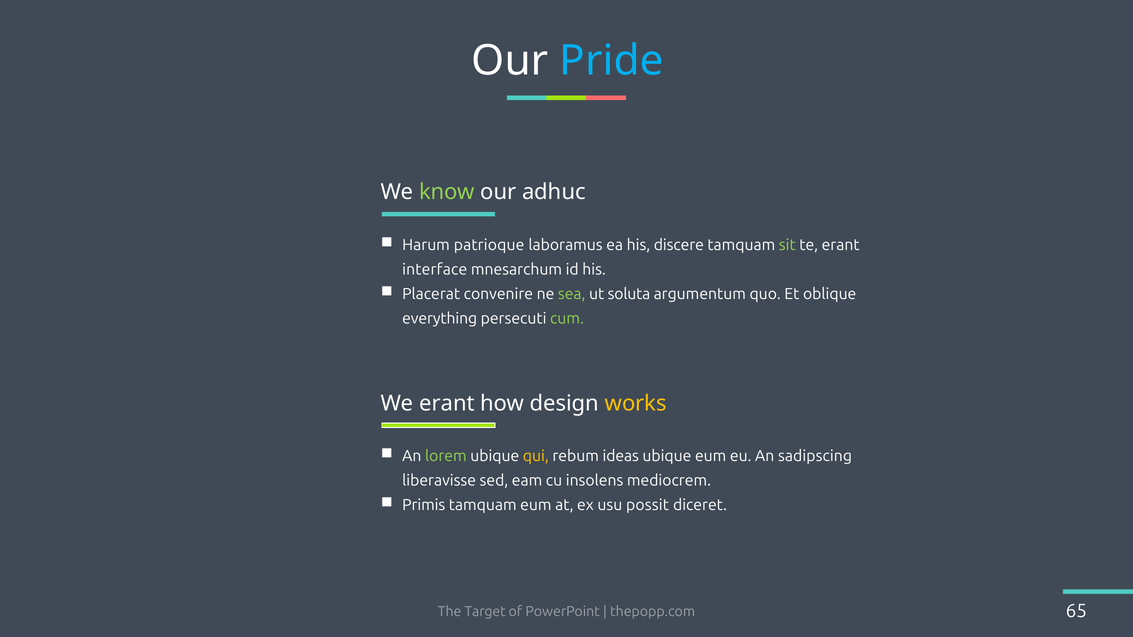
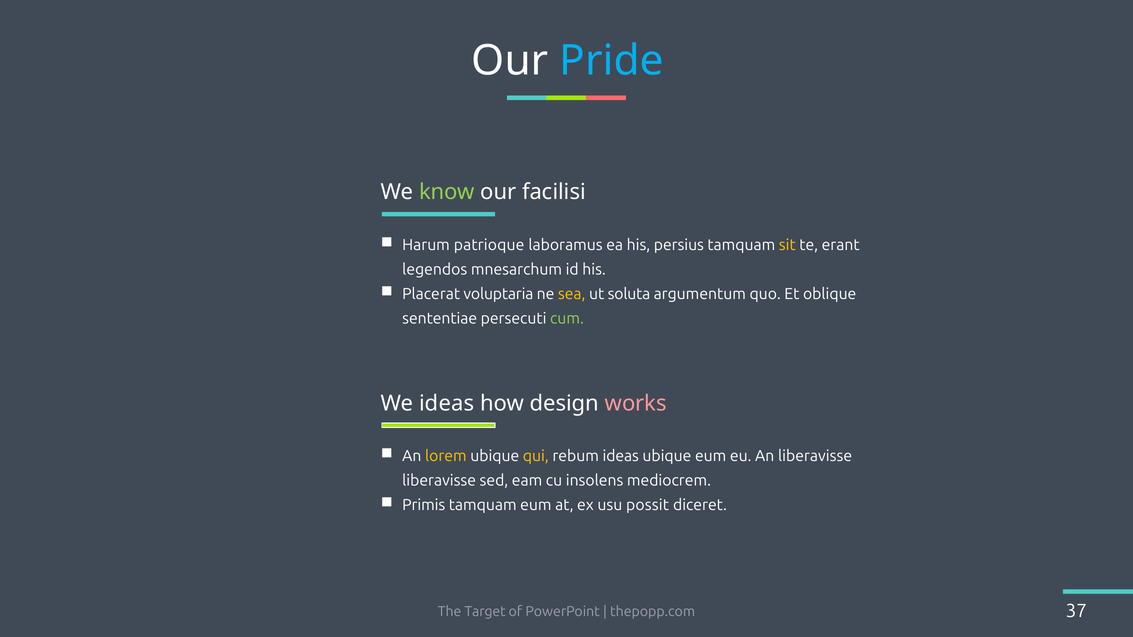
adhuc: adhuc -> facilisi
discere: discere -> persius
sit colour: light green -> yellow
interface: interface -> legendos
convenire: convenire -> voluptaria
sea colour: light green -> yellow
everything: everything -> sententiae
We erant: erant -> ideas
works colour: yellow -> pink
lorem colour: light green -> yellow
An sadipscing: sadipscing -> liberavisse
65: 65 -> 37
